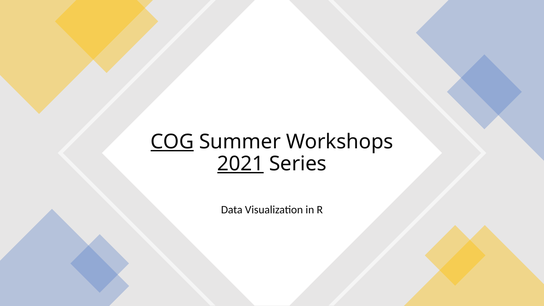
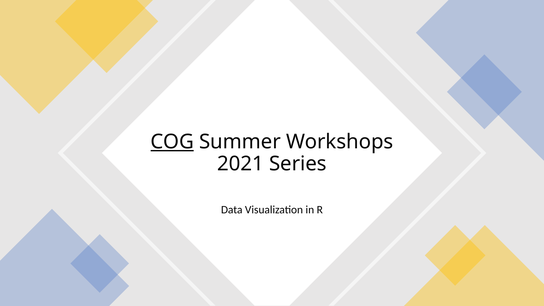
2021 underline: present -> none
